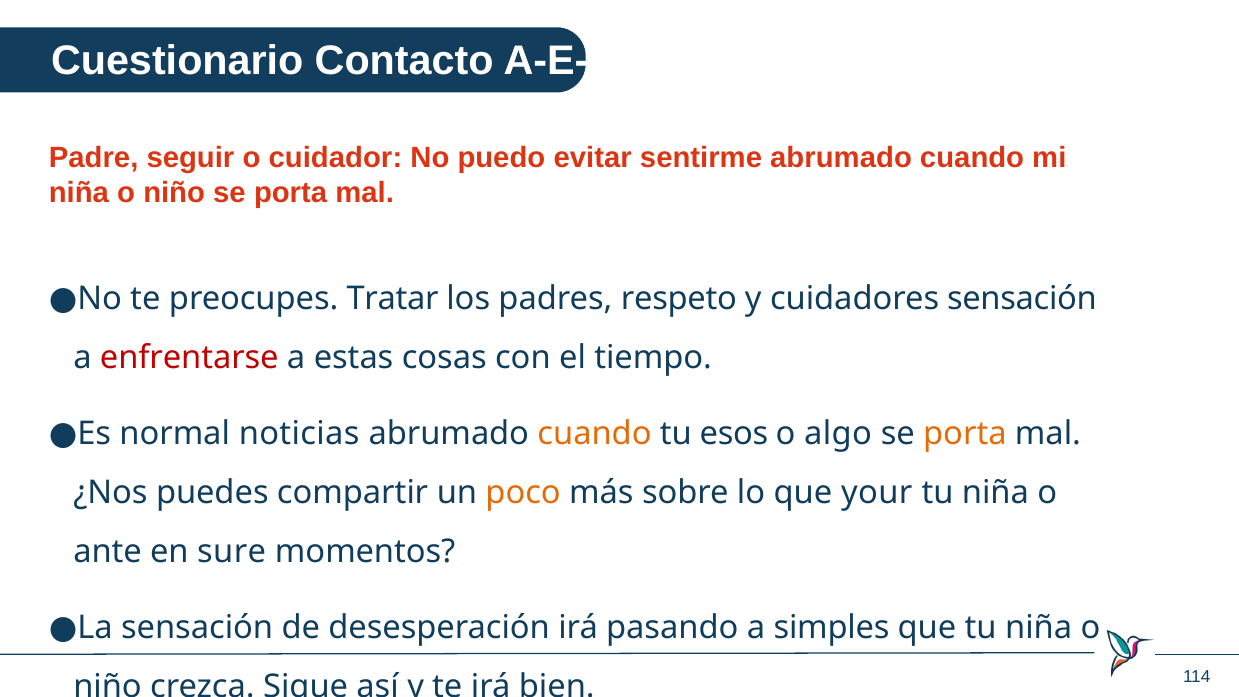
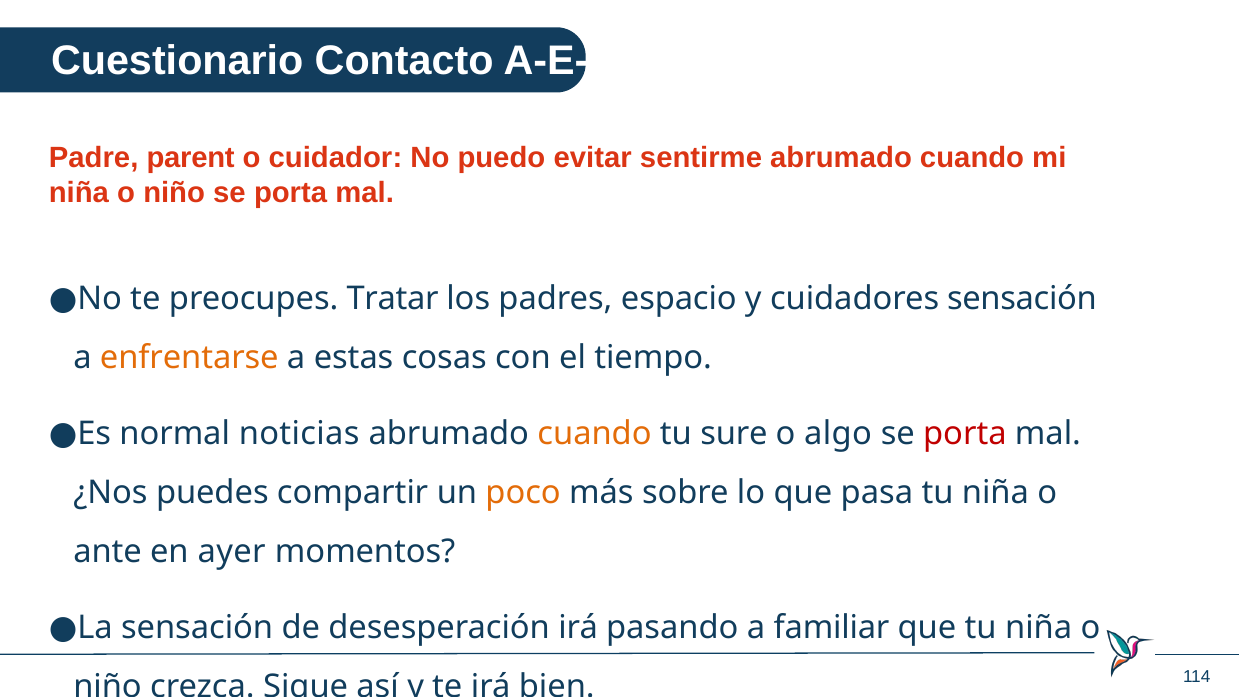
seguir: seguir -> parent
respeto: respeto -> espacio
enfrentarse colour: red -> orange
esos: esos -> sure
porta at (965, 434) colour: orange -> red
your: your -> pasa
sure: sure -> ayer
simples: simples -> familiar
